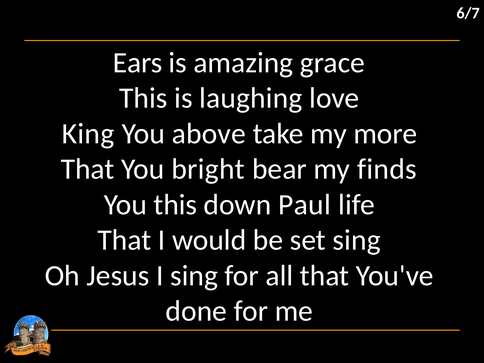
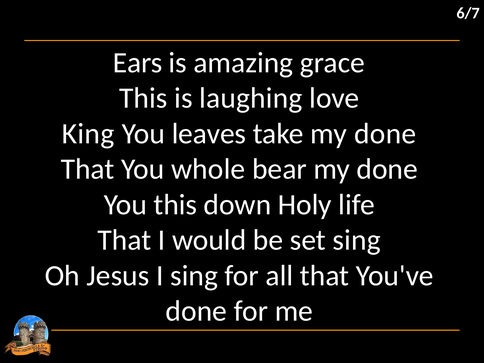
above: above -> leaves
take my more: more -> done
bright: bright -> whole
bear my finds: finds -> done
Paul: Paul -> Holy
